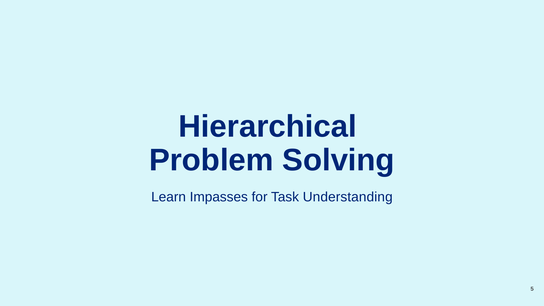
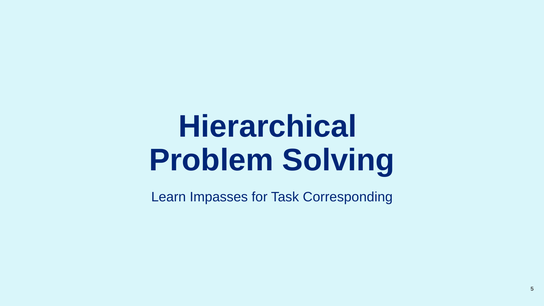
Understanding: Understanding -> Corresponding
